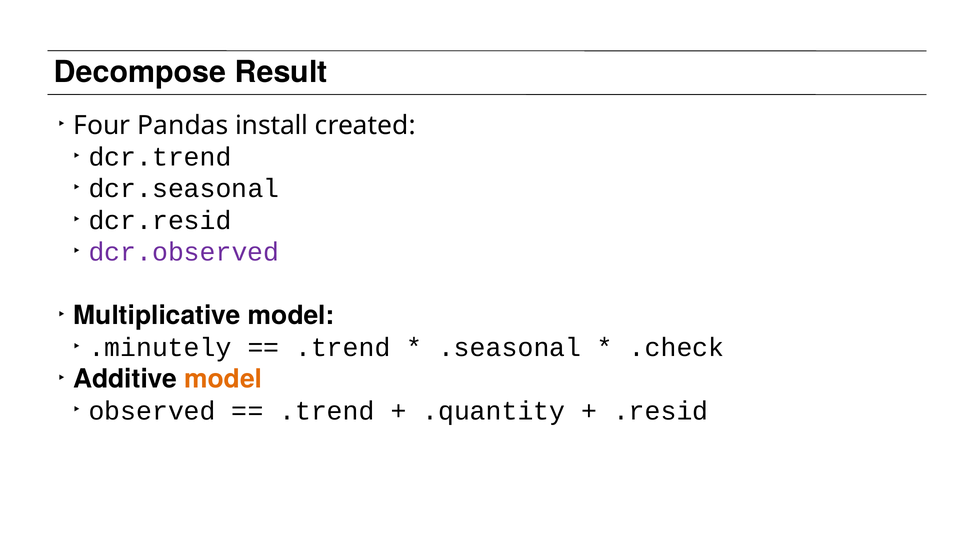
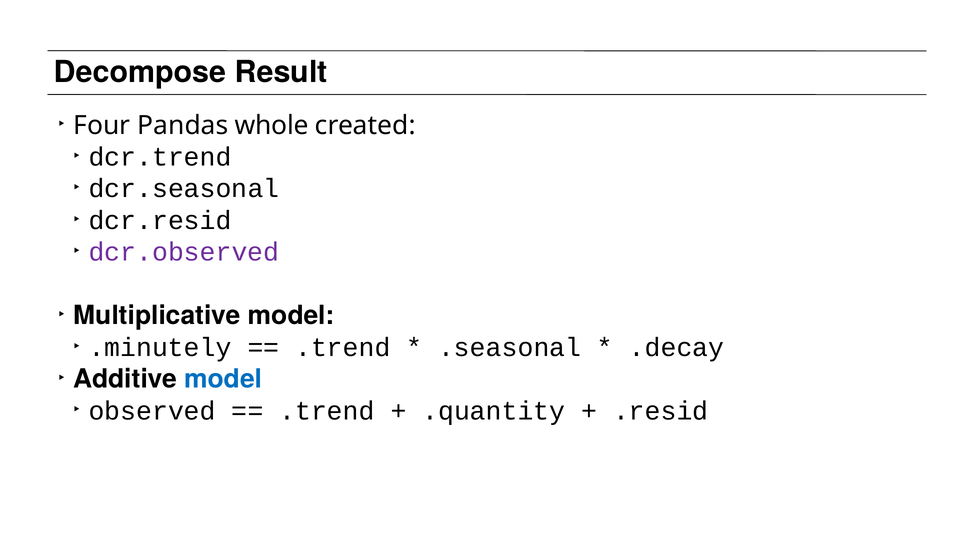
install: install -> whole
.check: .check -> .decay
model at (223, 379) colour: orange -> blue
